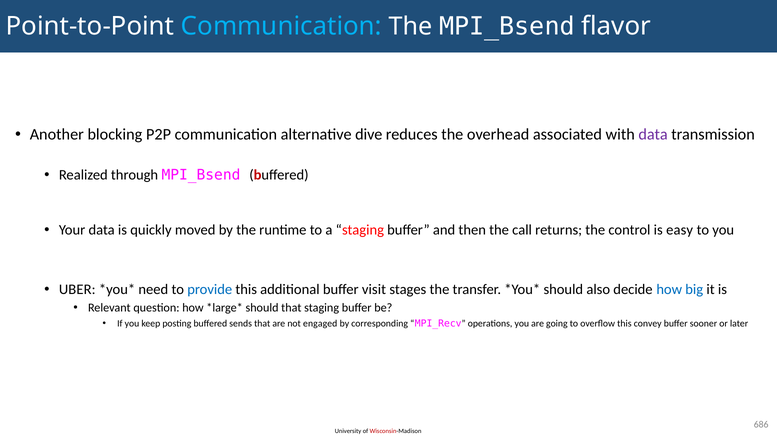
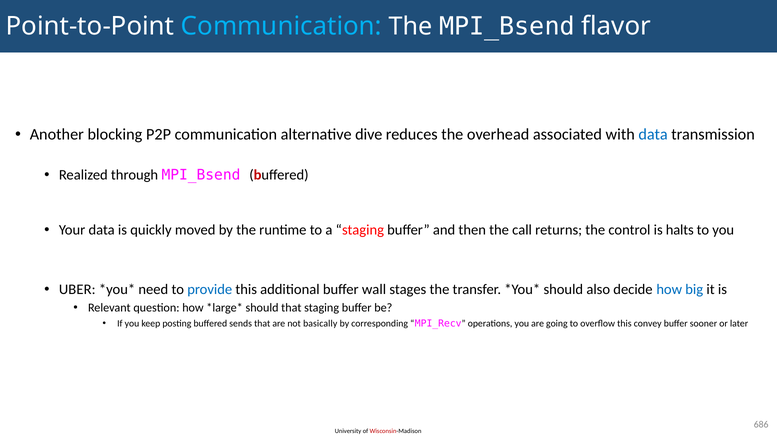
data at (653, 134) colour: purple -> blue
easy: easy -> halts
visit: visit -> wall
engaged: engaged -> basically
